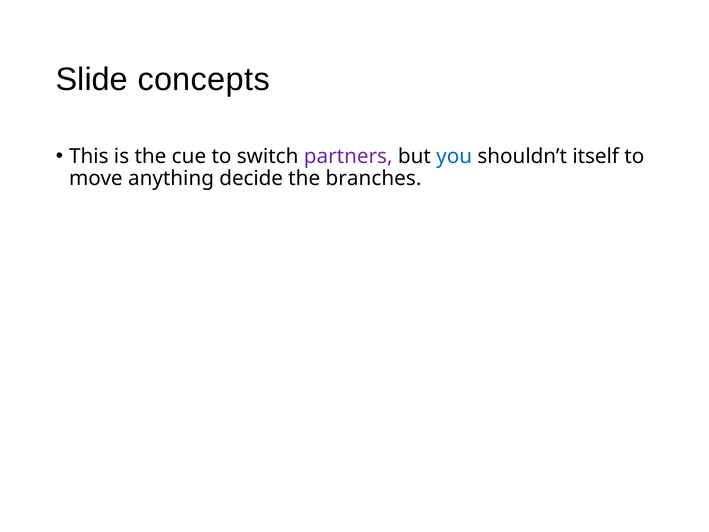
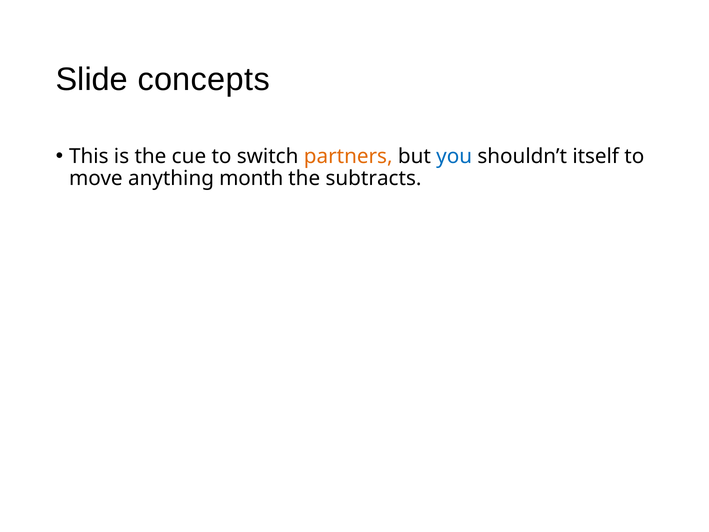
partners colour: purple -> orange
decide: decide -> month
branches: branches -> subtracts
